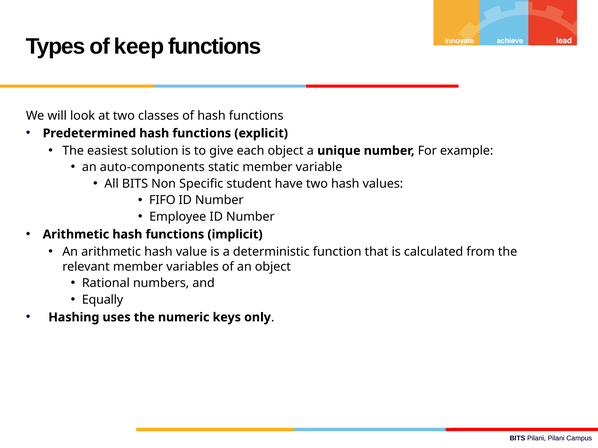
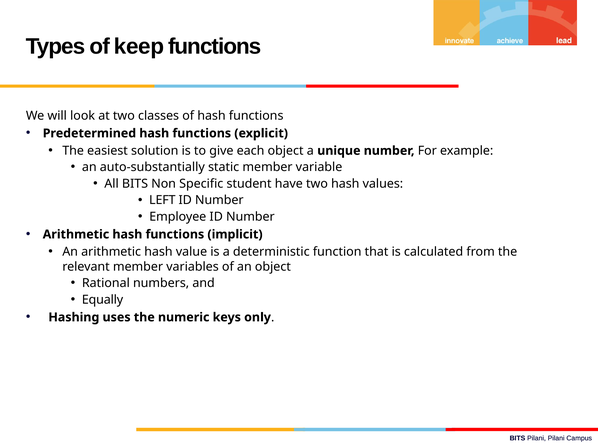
auto-components: auto-components -> auto-substantially
FIFO: FIFO -> LEFT
